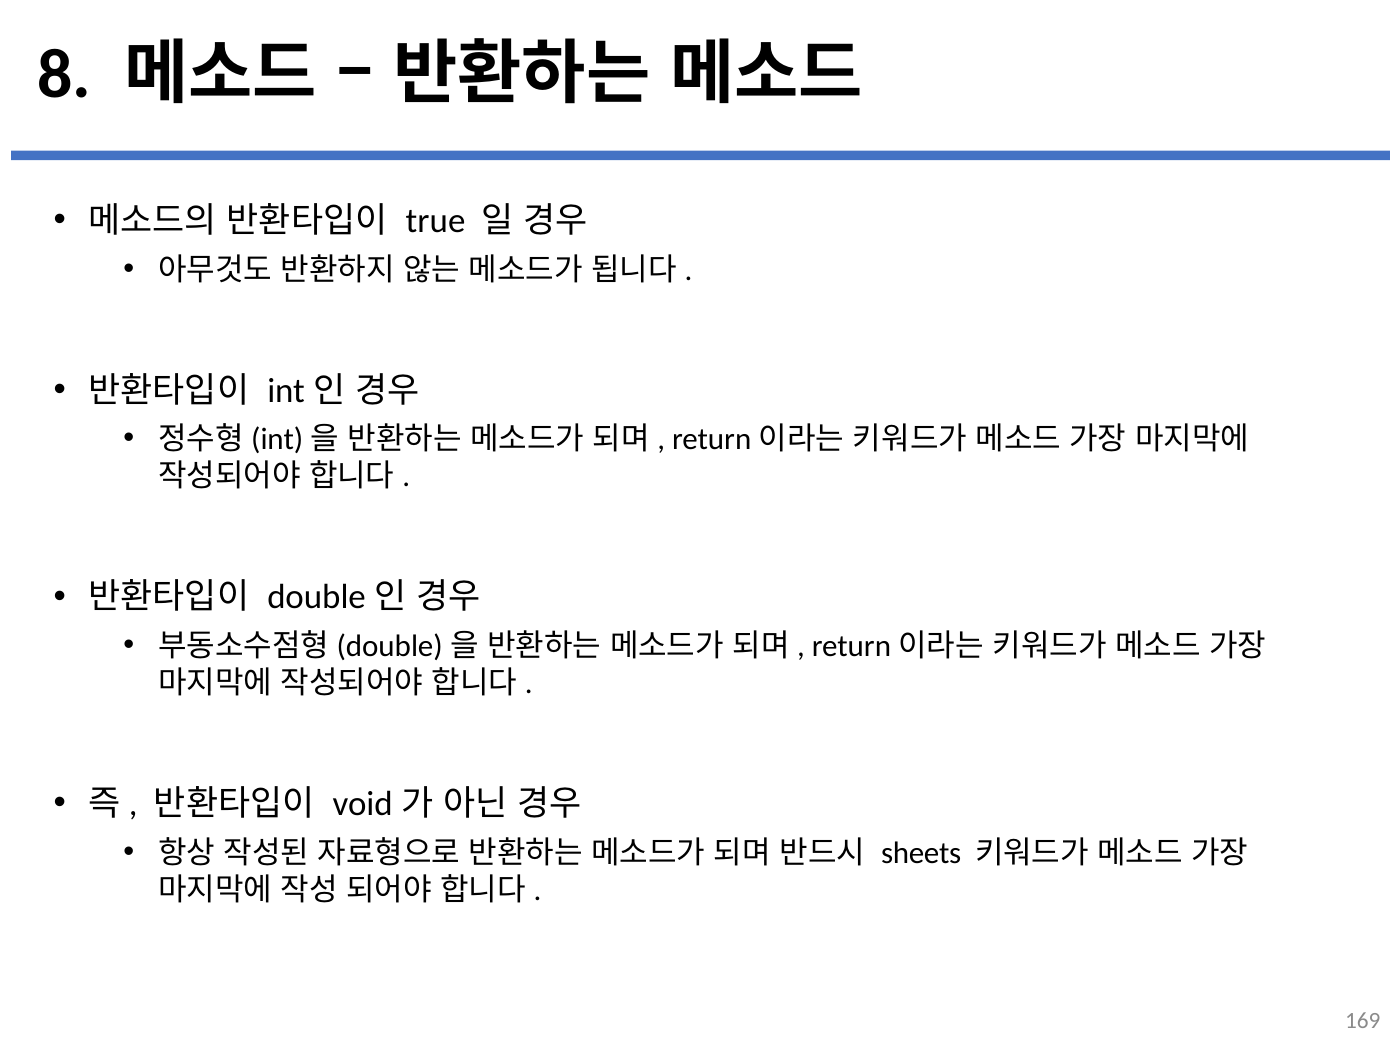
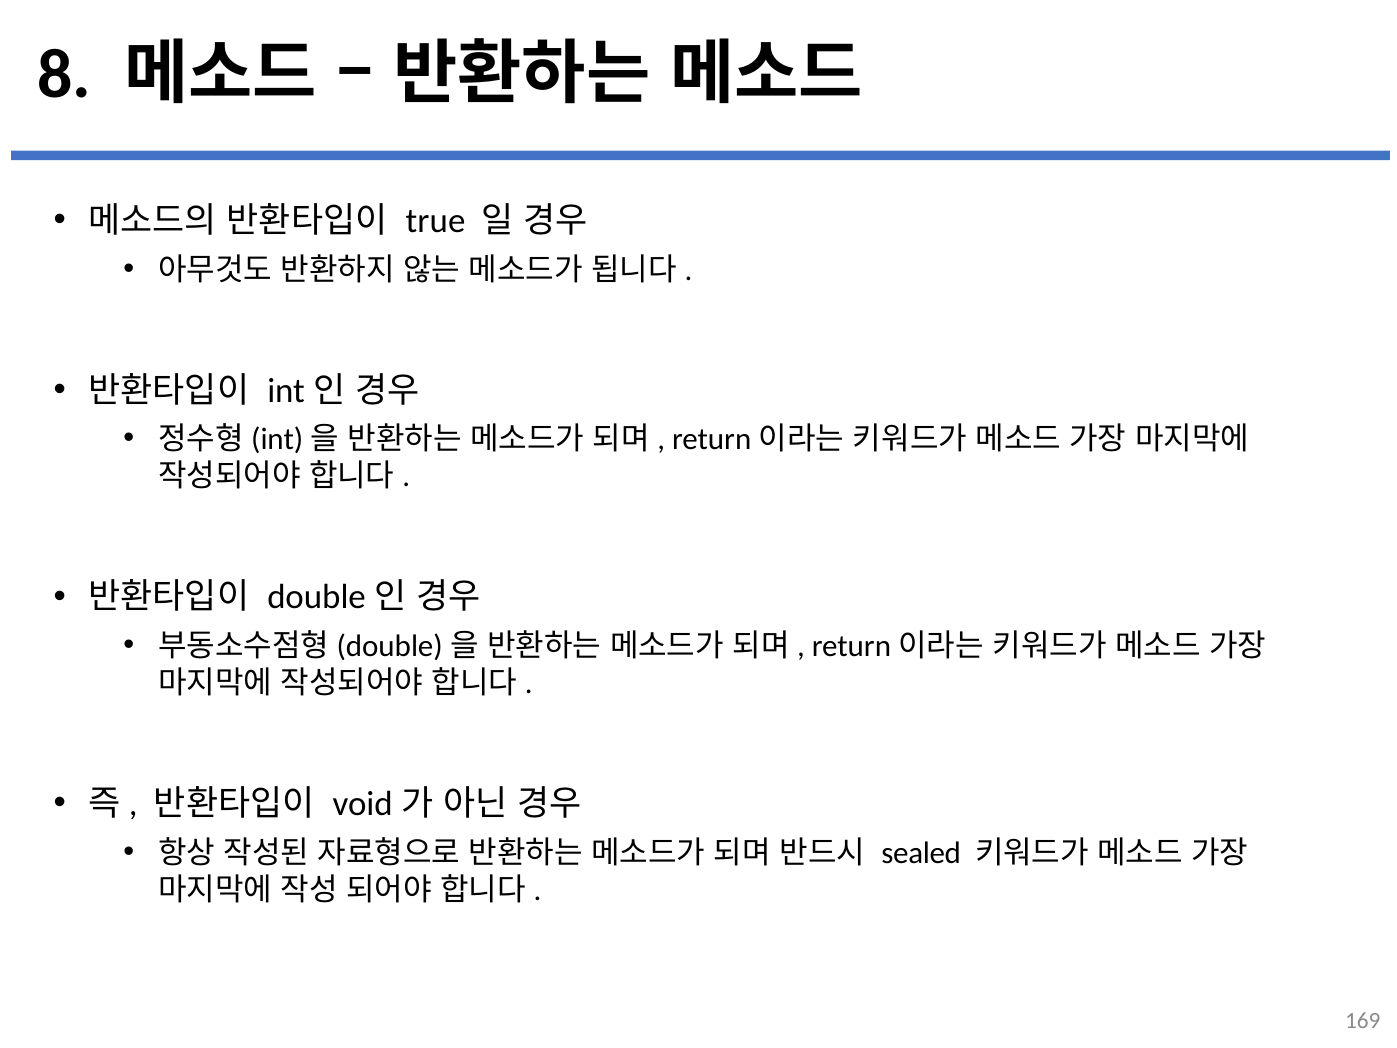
sheets: sheets -> sealed
